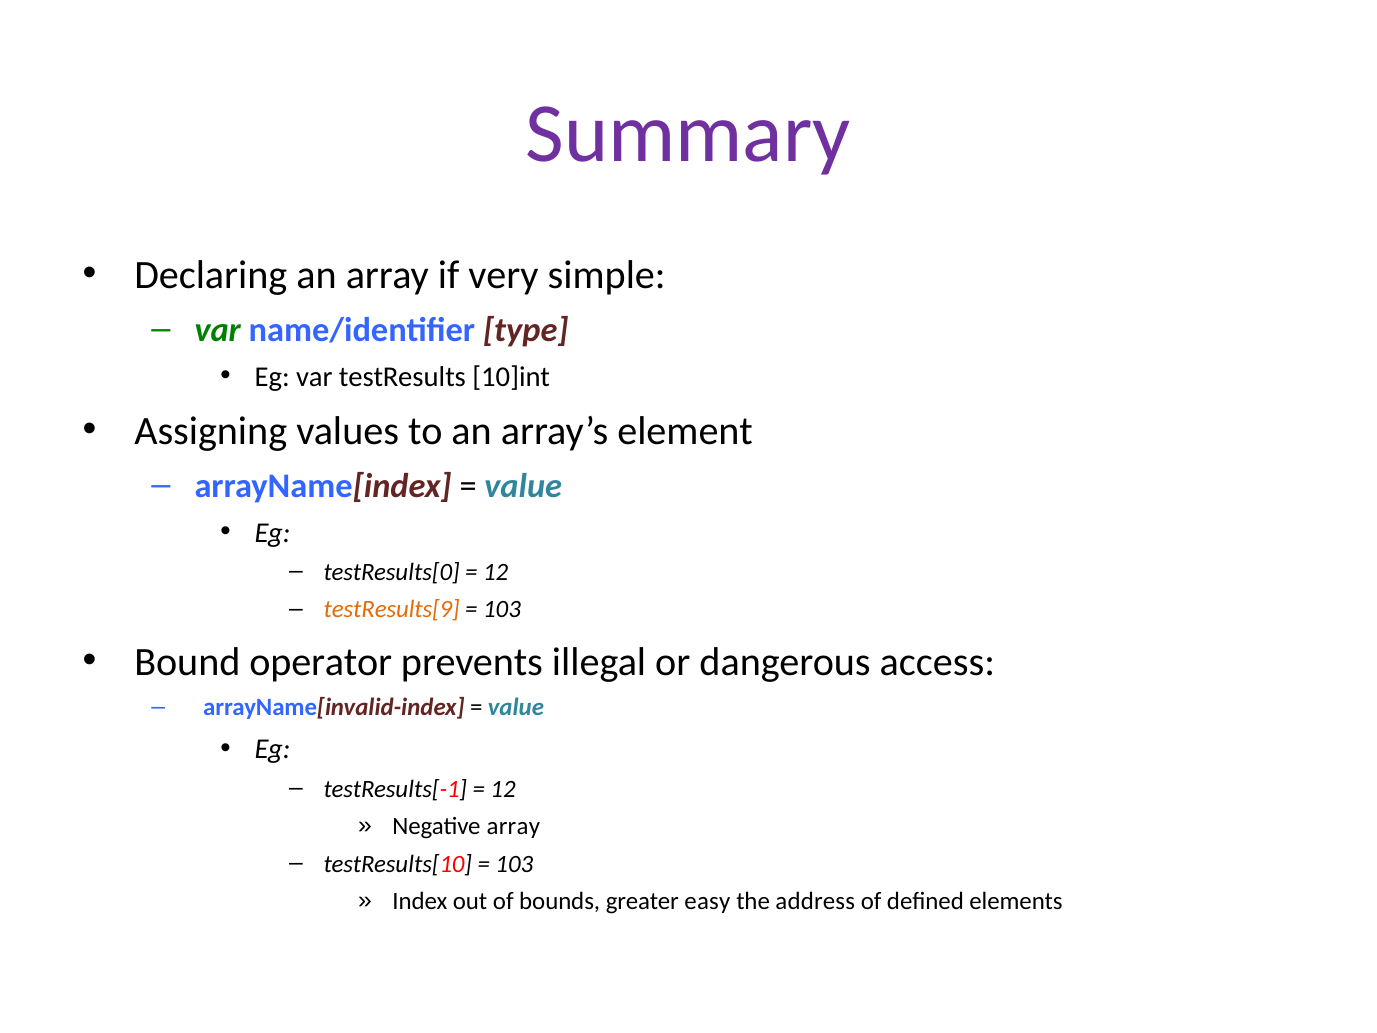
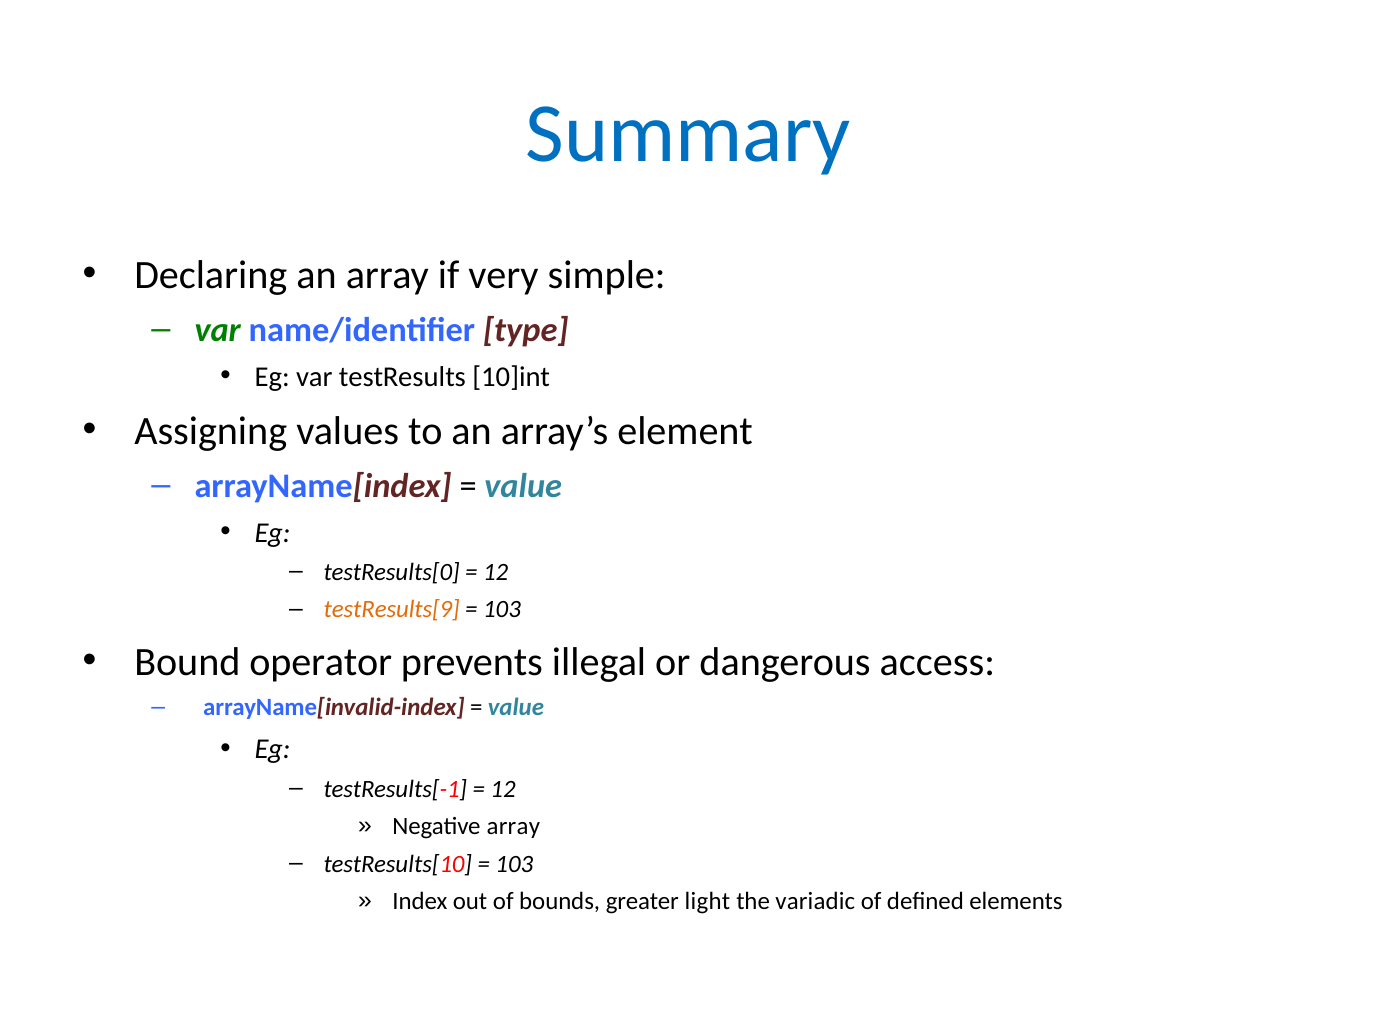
Summary colour: purple -> blue
easy: easy -> light
address: address -> variadic
